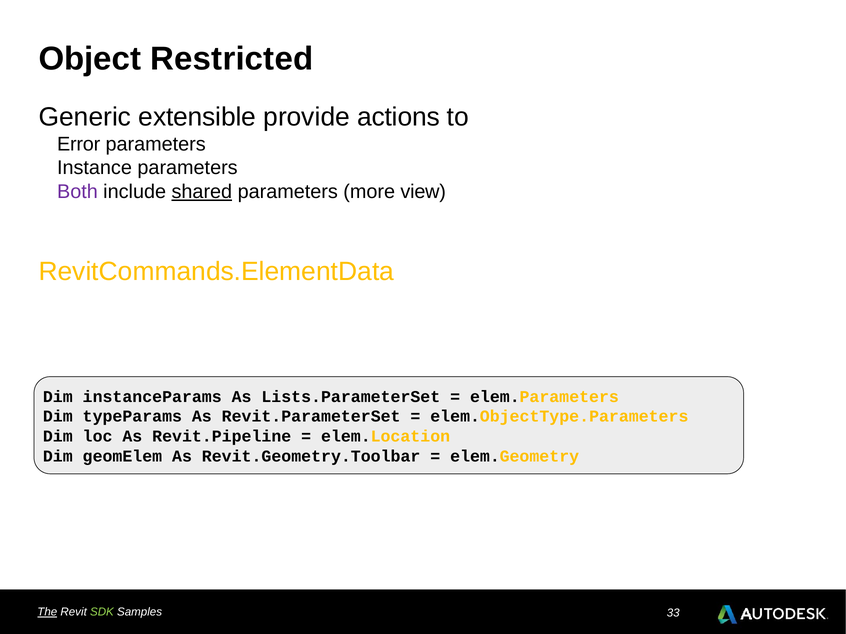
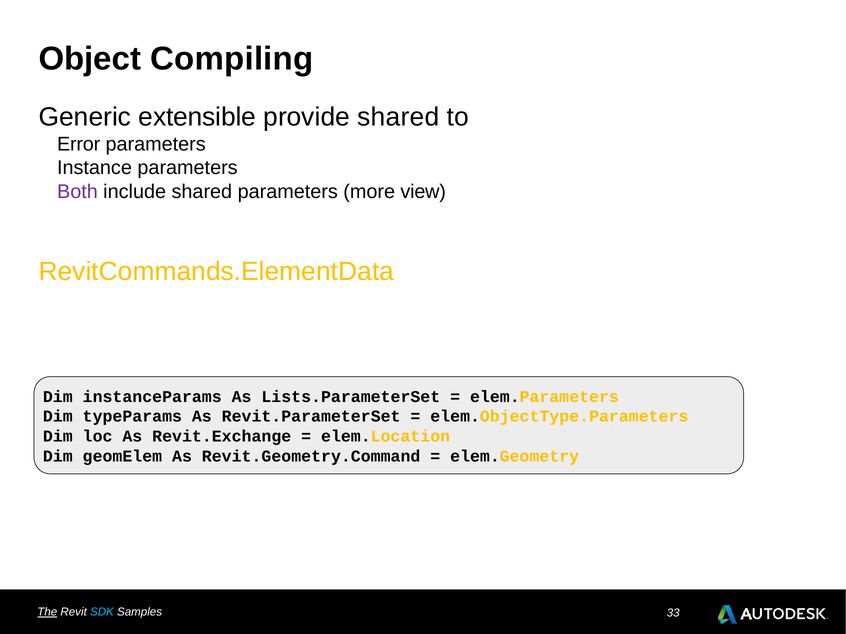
Restricted: Restricted -> Compiling
provide actions: actions -> shared
shared at (202, 192) underline: present -> none
Revit.Pipeline: Revit.Pipeline -> Revit.Exchange
Revit.Geometry.Toolbar: Revit.Geometry.Toolbar -> Revit.Geometry.Command
SDK colour: light green -> light blue
